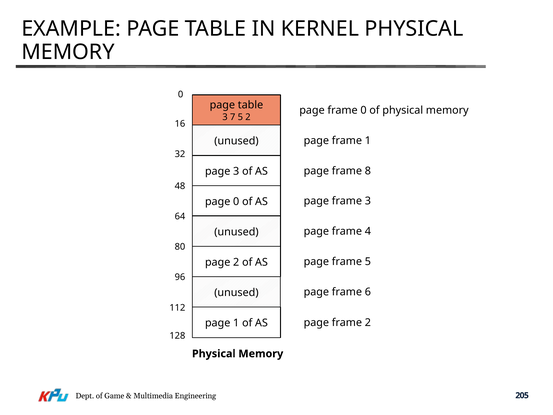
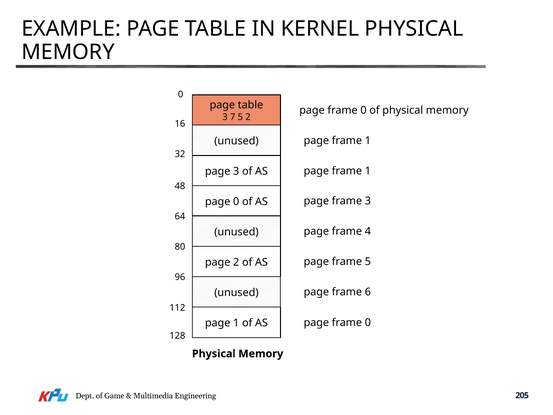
8 at (368, 171): 8 -> 1
2 at (368, 322): 2 -> 0
